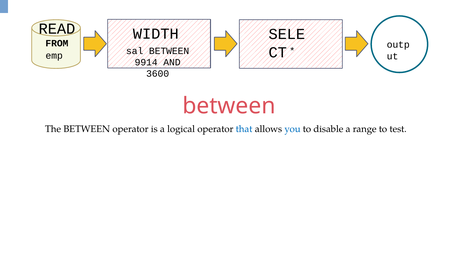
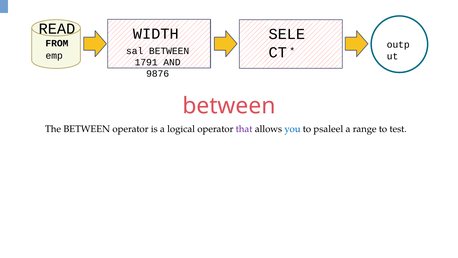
9914: 9914 -> 1791
3600: 3600 -> 9876
that colour: blue -> purple
disable: disable -> psaleel
